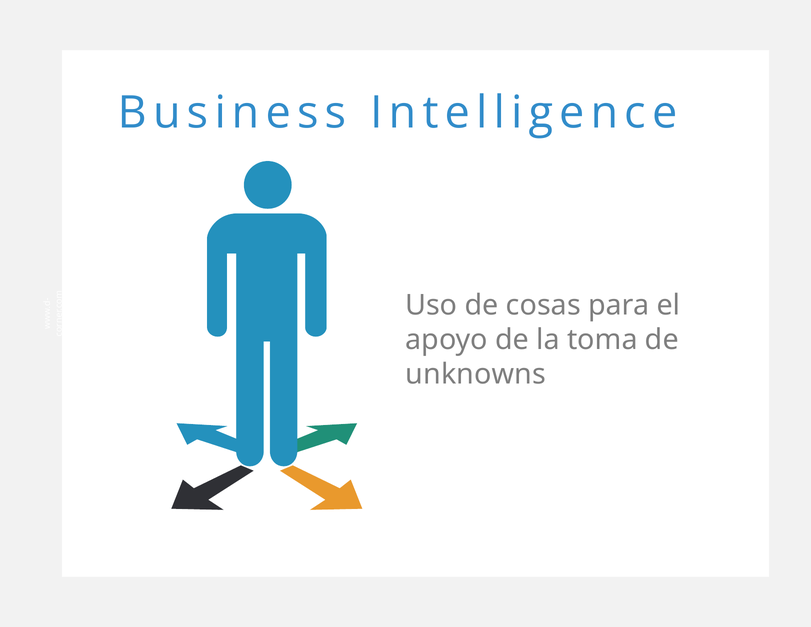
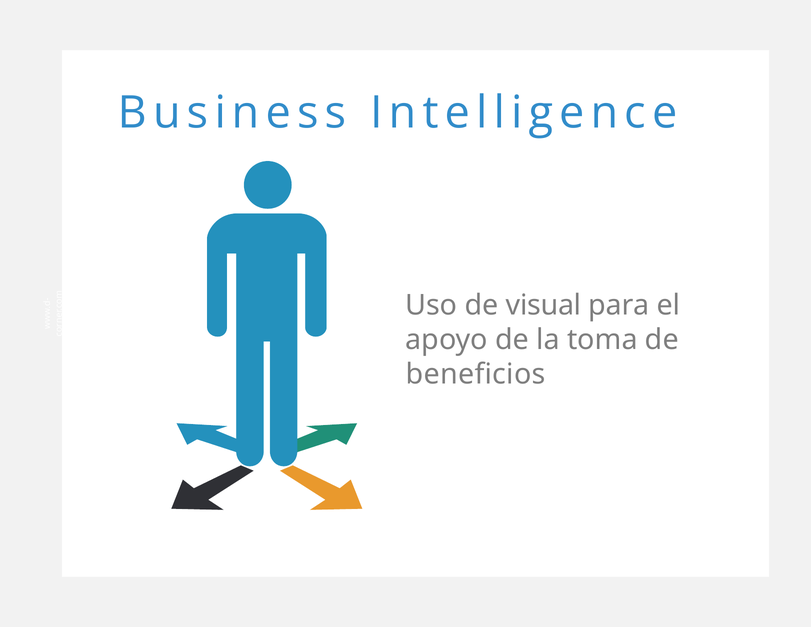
cosas: cosas -> visual
unknowns: unknowns -> beneficios
